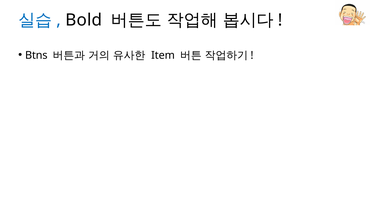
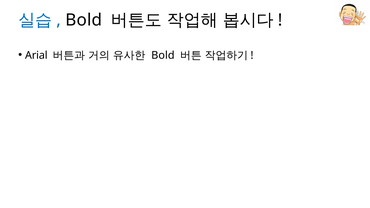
Btns: Btns -> Arial
Item at (163, 55): Item -> Bold
